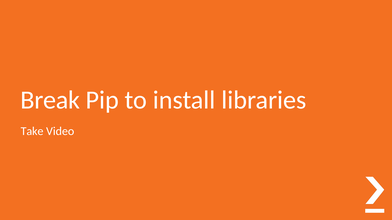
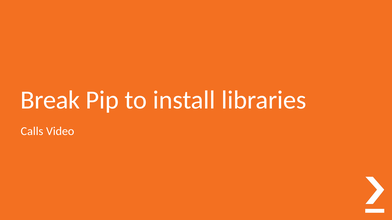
Take: Take -> Calls
